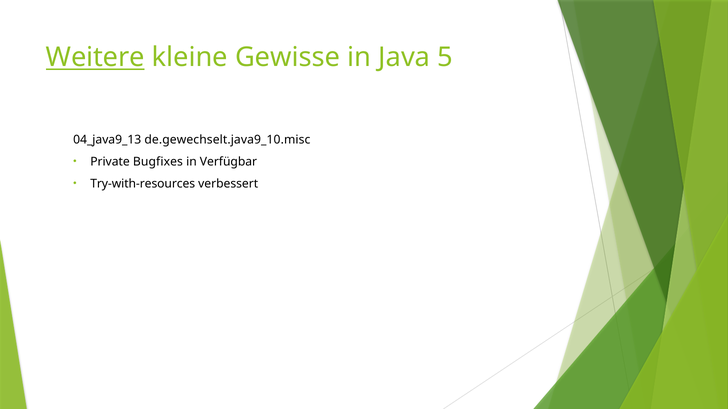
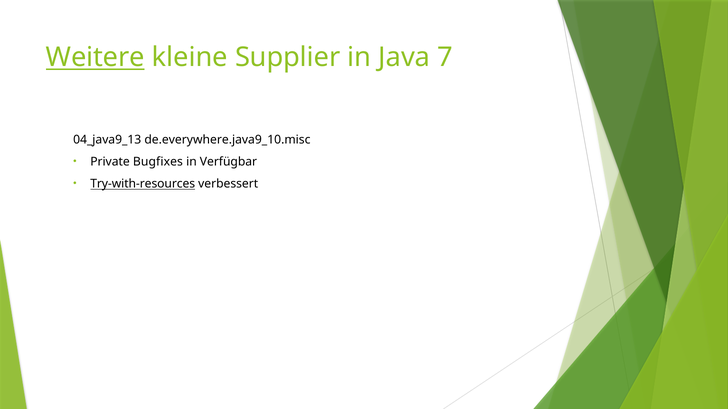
Gewisse: Gewisse -> Supplier
5: 5 -> 7
de.gewechselt.java9_10.misc: de.gewechselt.java9_10.misc -> de.everywhere.java9_10.misc
Try-with-resources underline: none -> present
